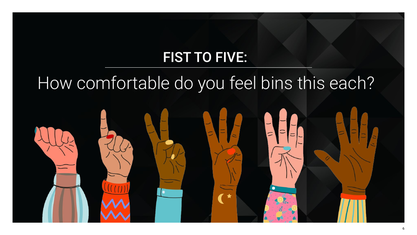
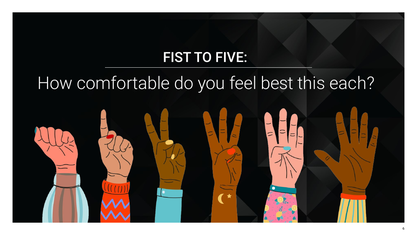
bins: bins -> best
